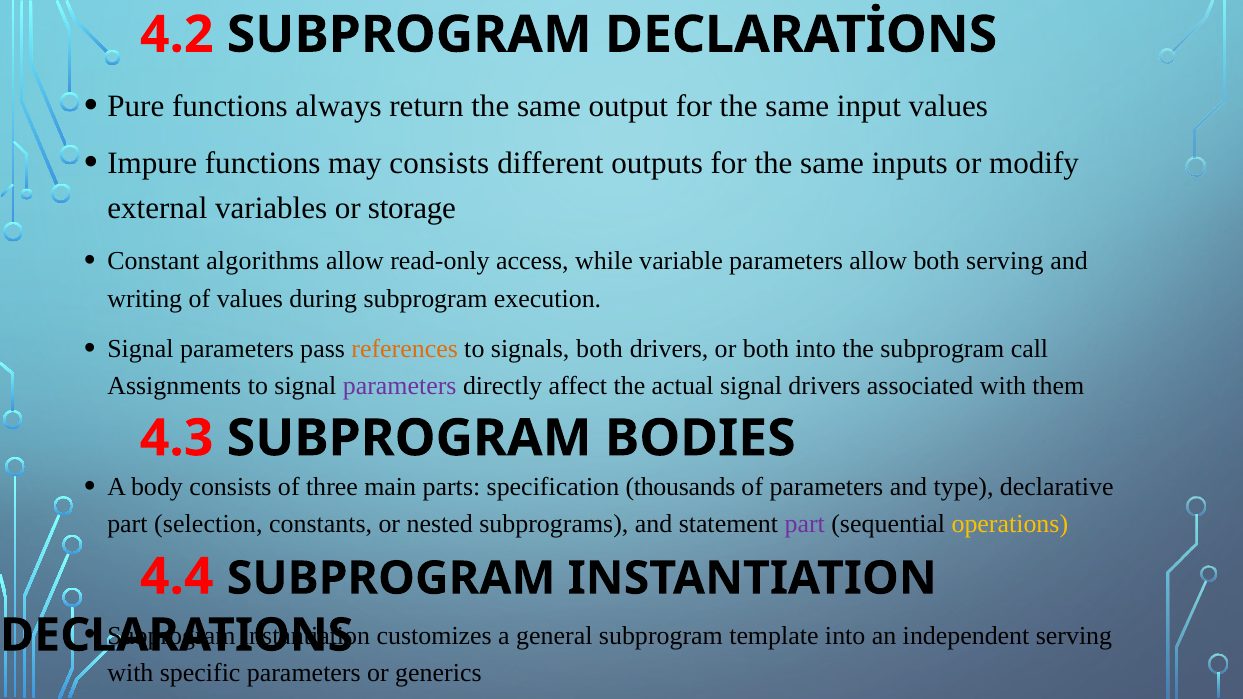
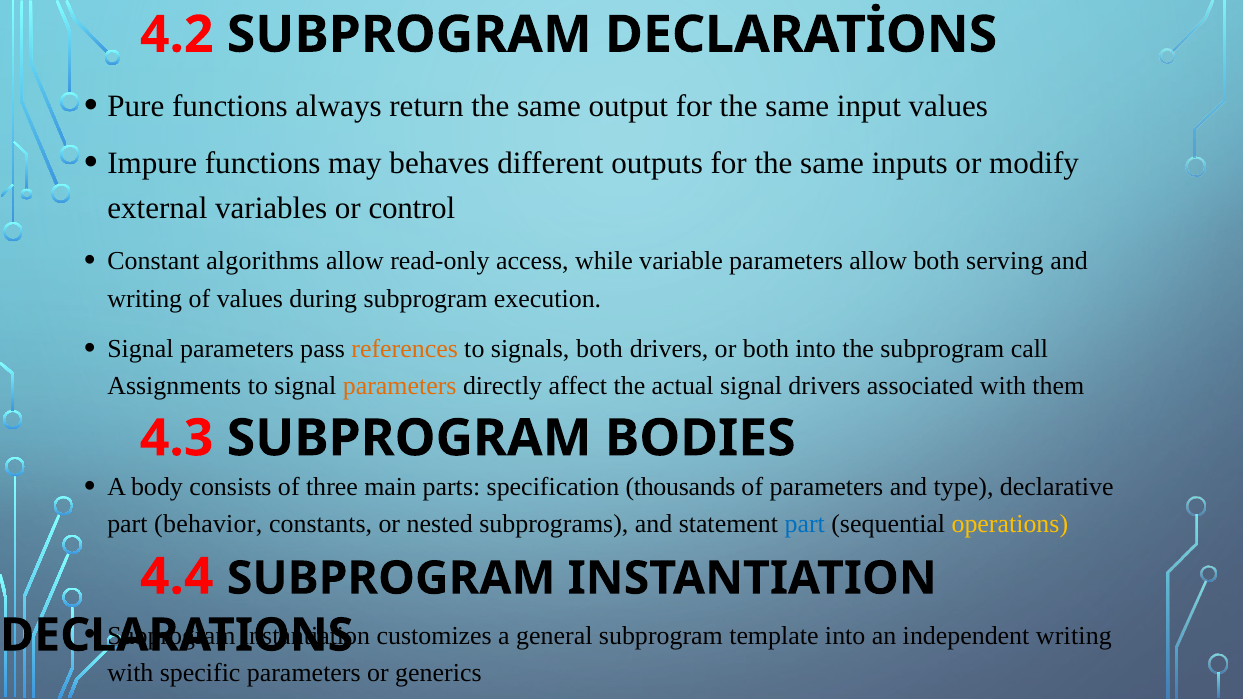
may consists: consists -> behaves
storage: storage -> control
parameters at (400, 386) colour: purple -> orange
selection: selection -> behavior
part at (805, 524) colour: purple -> blue
independent serving: serving -> writing
